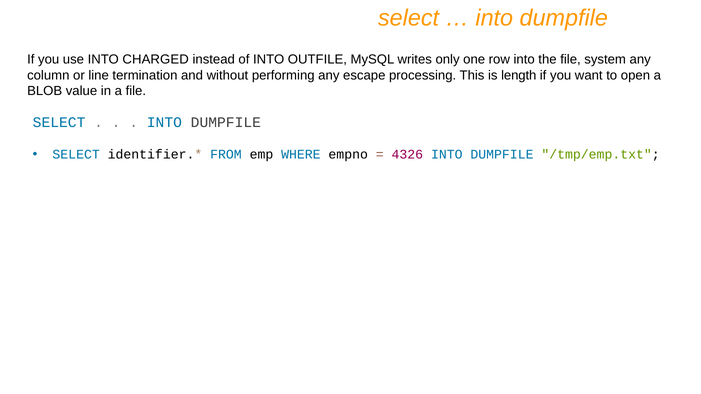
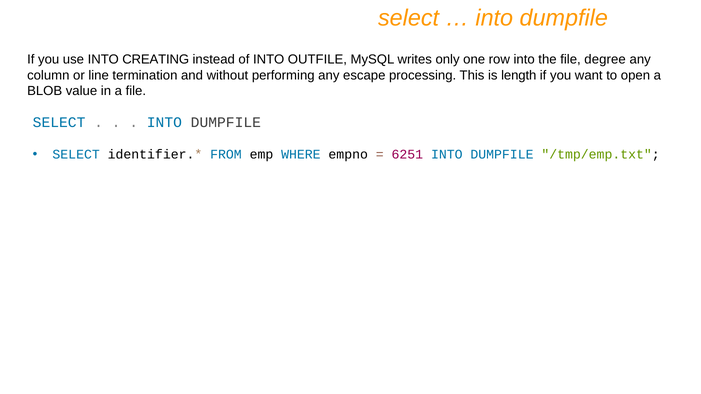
CHARGED: CHARGED -> CREATING
system: system -> degree
4326: 4326 -> 6251
